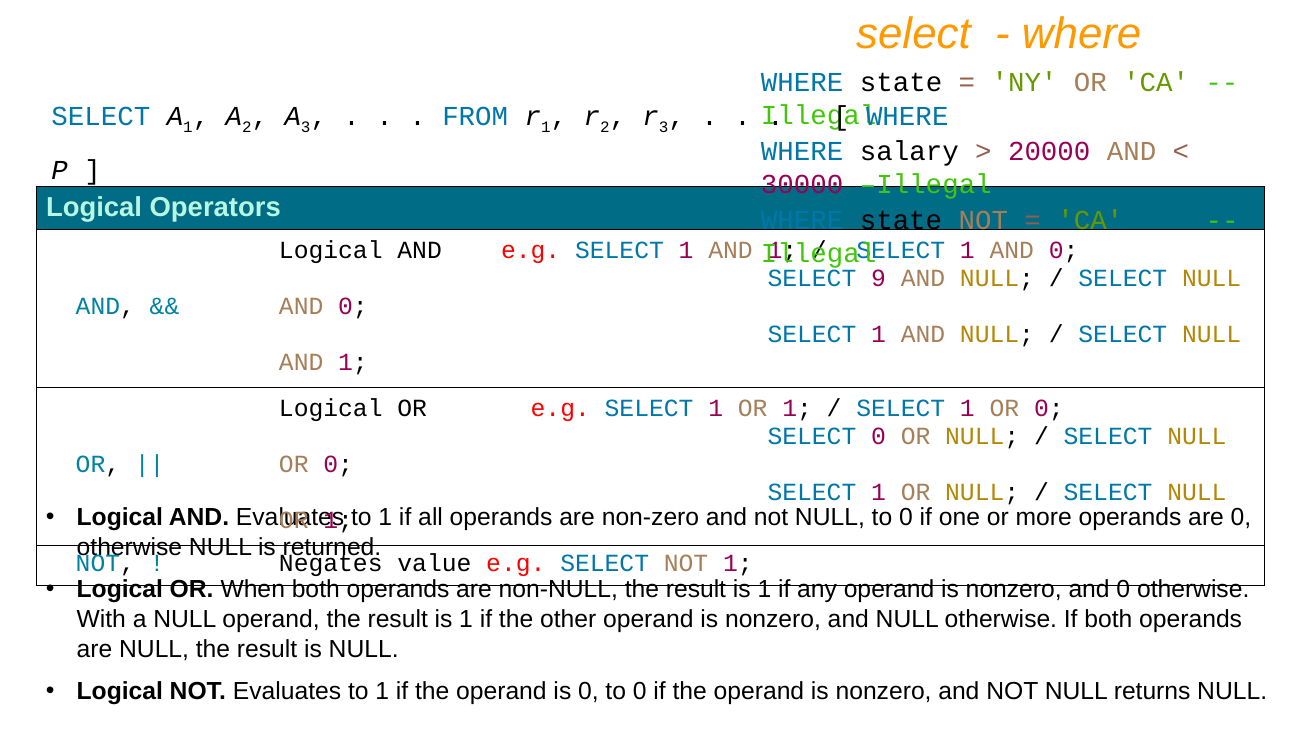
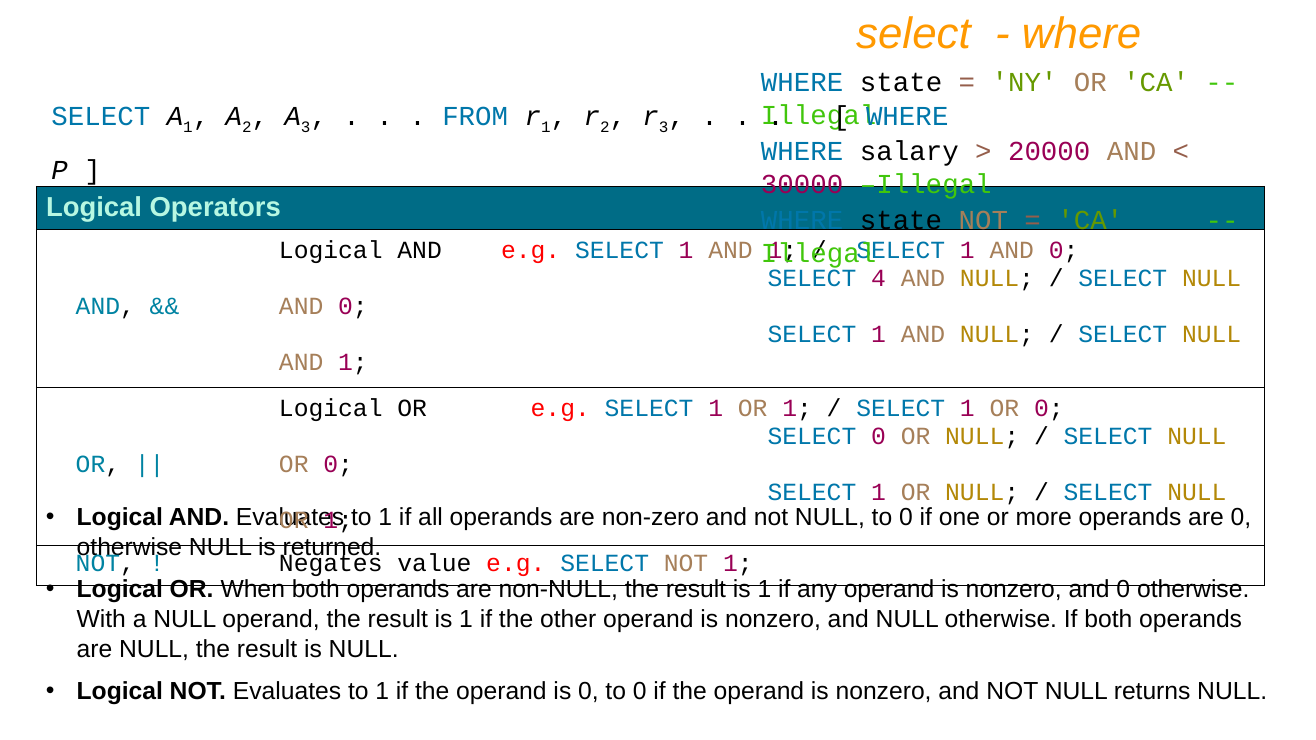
9: 9 -> 4
